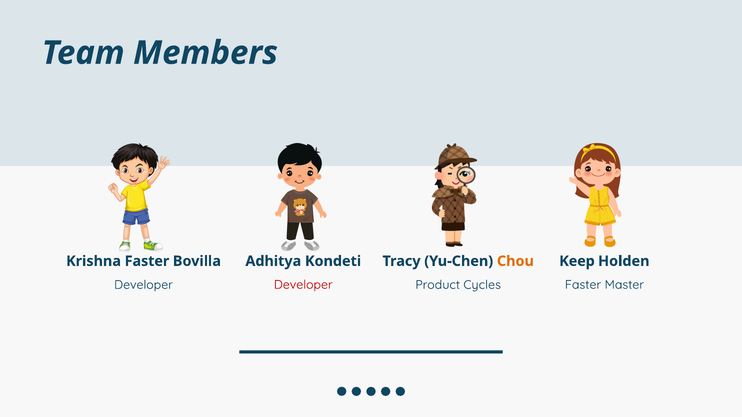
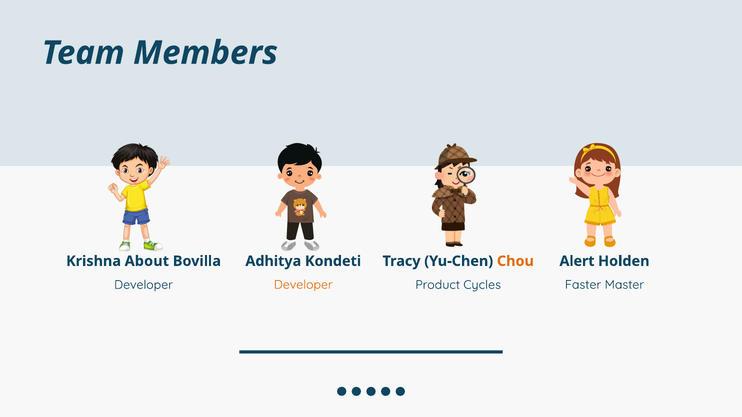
Krishna Faster: Faster -> About
Keep: Keep -> Alert
Developer at (303, 285) colour: red -> orange
